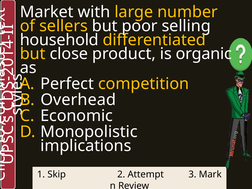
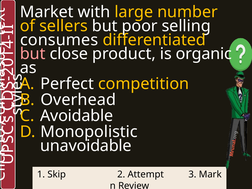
household: household -> consumes
but at (33, 54) colour: yellow -> pink
Economic: Economic -> Avoidable
implications: implications -> unavoidable
